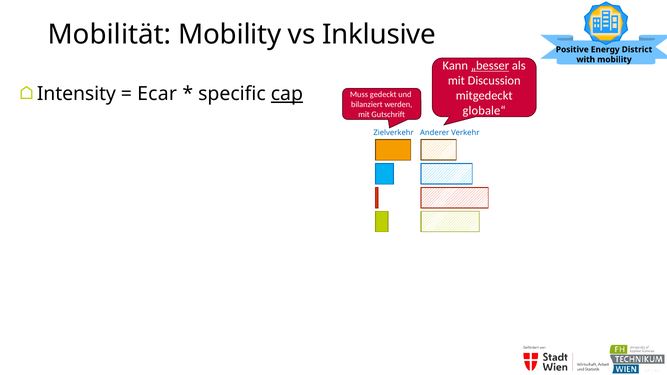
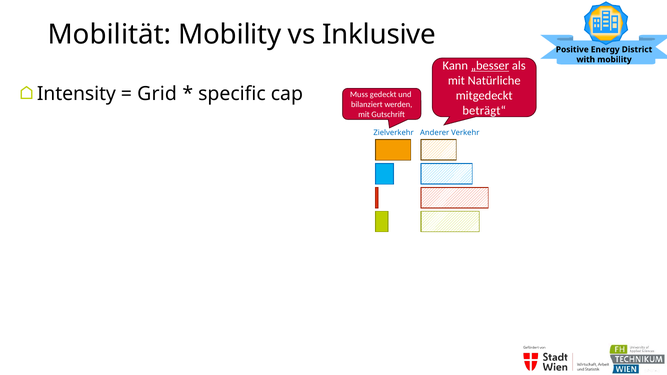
Discussion: Discussion -> Natürliche
Ecar: Ecar -> Grid
cap underline: present -> none
globale“: globale“ -> beträgt“
